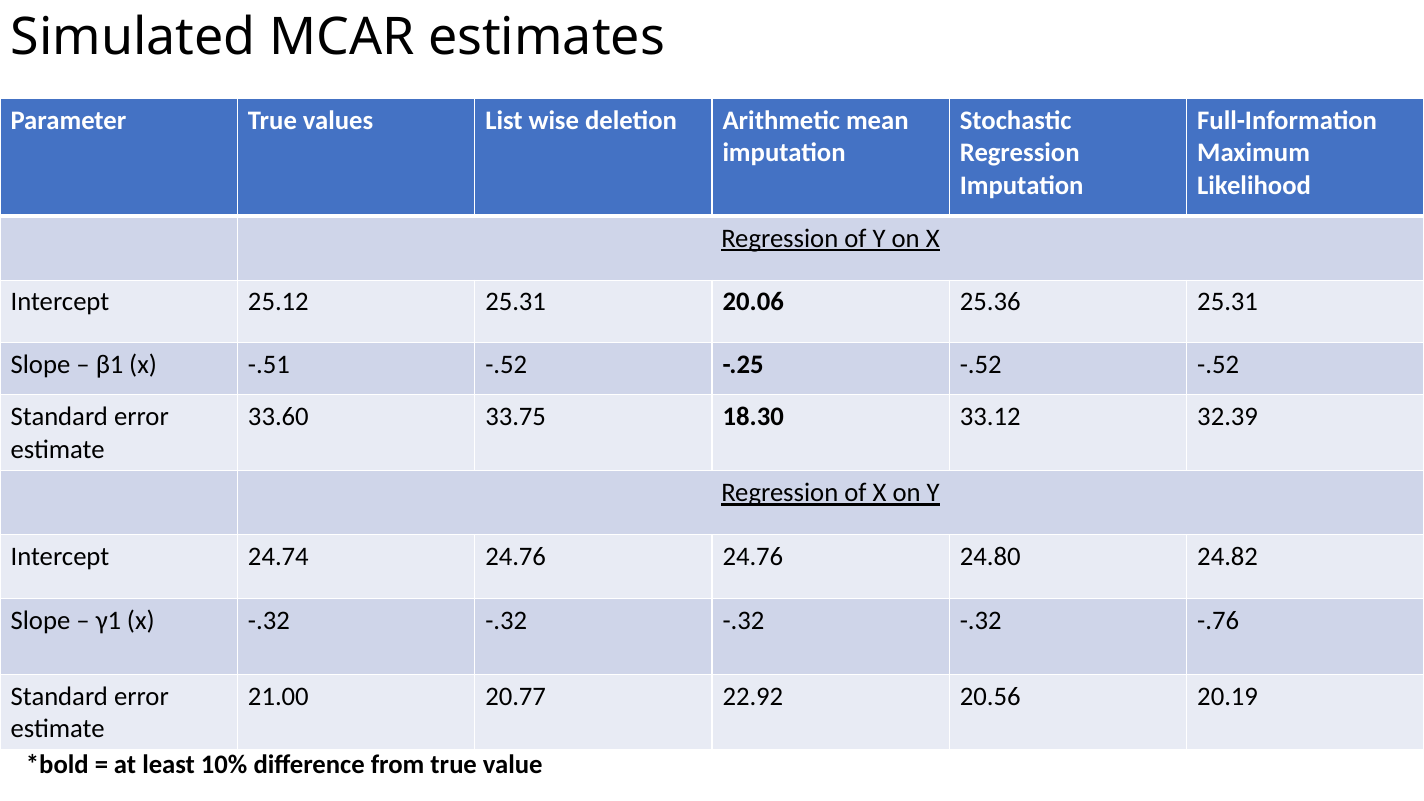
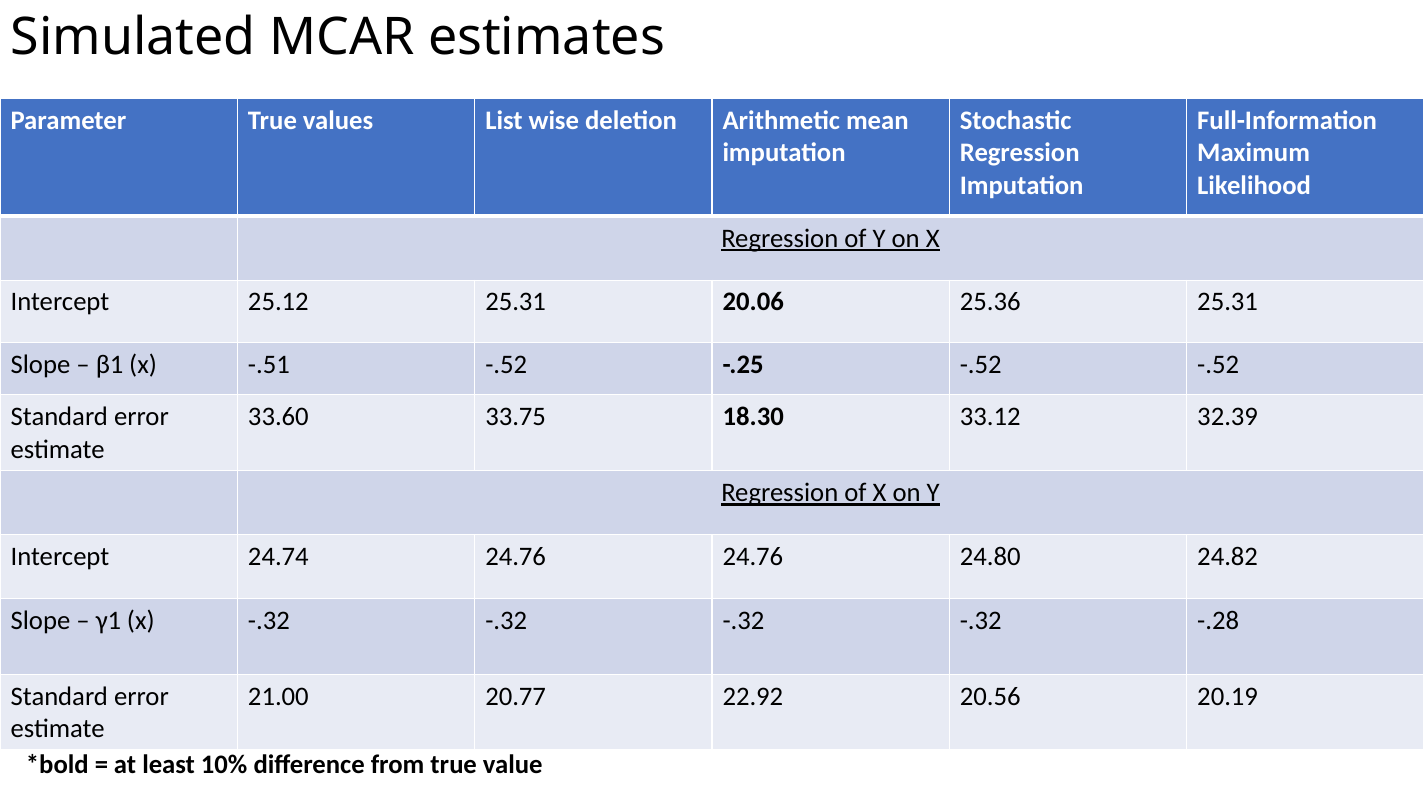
-.76: -.76 -> -.28
